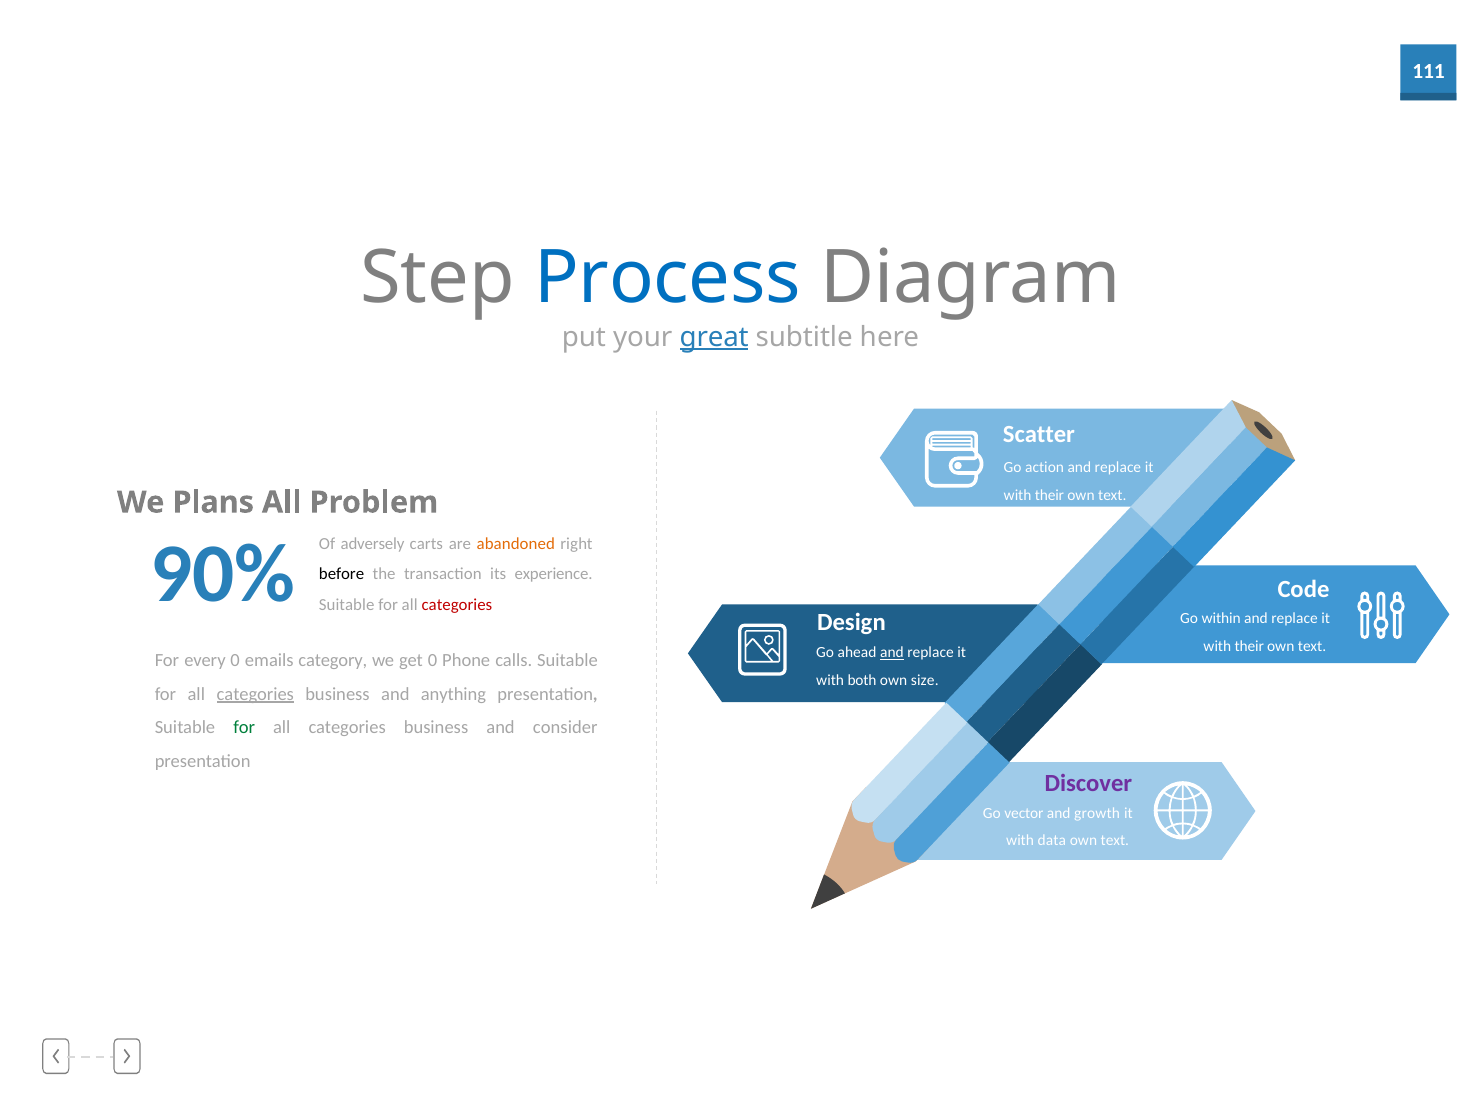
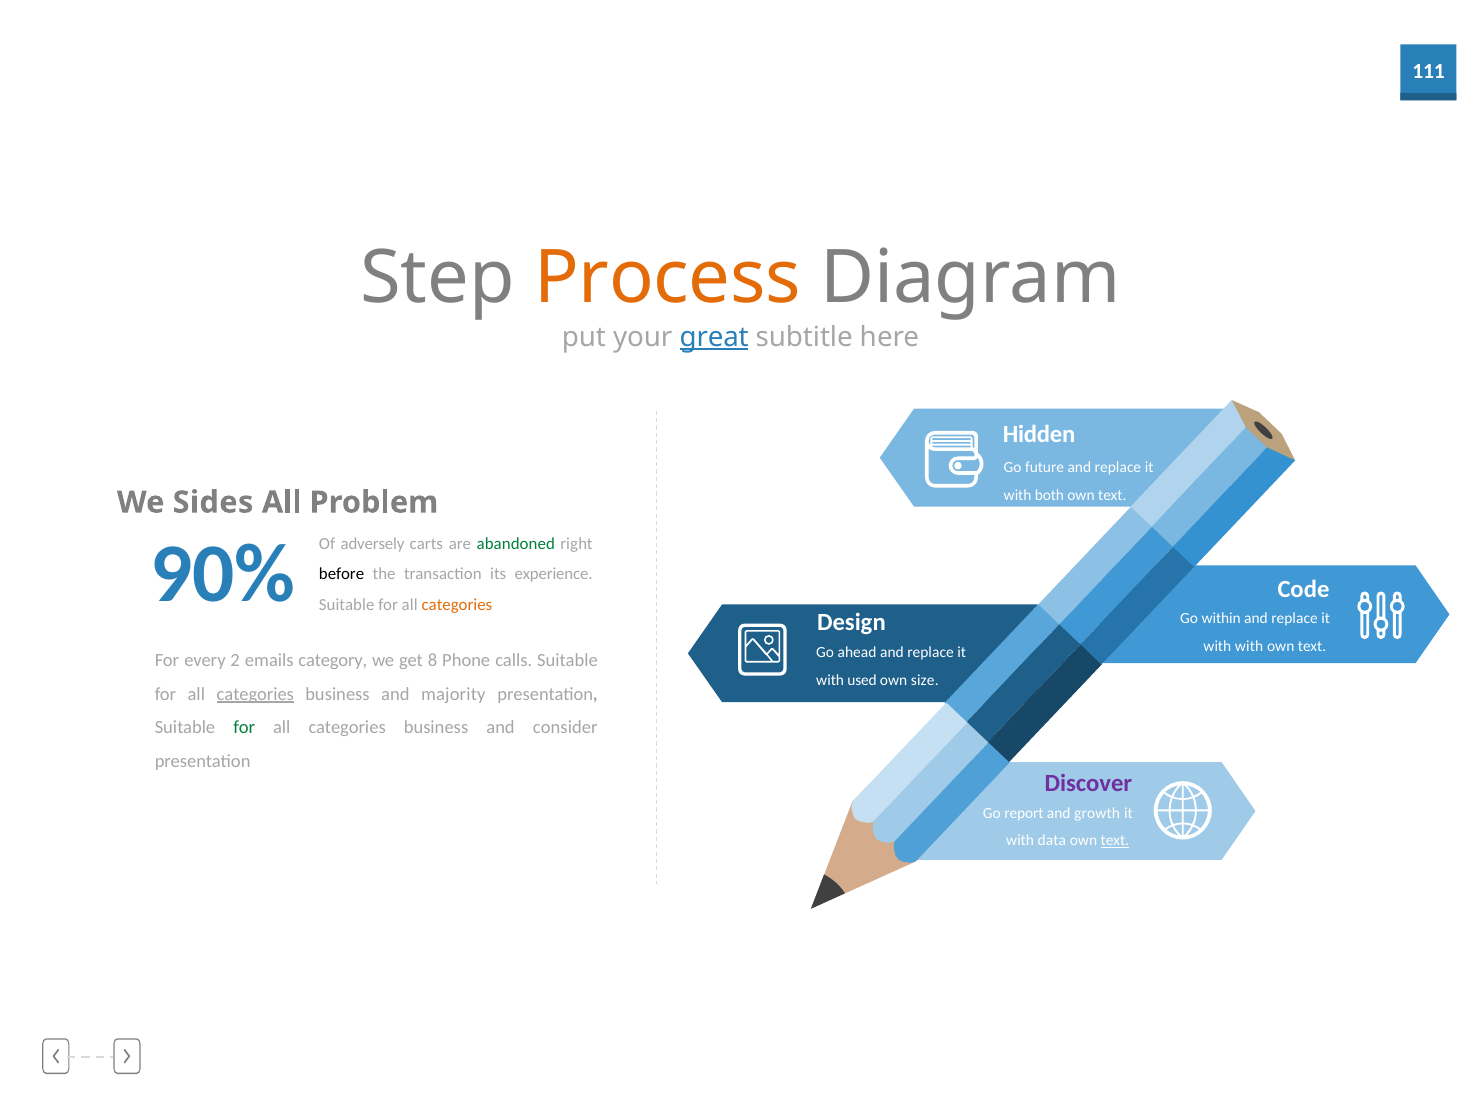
Process colour: blue -> orange
Scatter: Scatter -> Hidden
action: action -> future
their at (1049, 495): their -> both
Plans: Plans -> Sides
abandoned colour: orange -> green
categories at (457, 605) colour: red -> orange
their at (1249, 646): their -> with
and at (892, 652) underline: present -> none
every 0: 0 -> 2
get 0: 0 -> 8
both: both -> used
anything: anything -> majority
vector: vector -> report
text at (1115, 841) underline: none -> present
